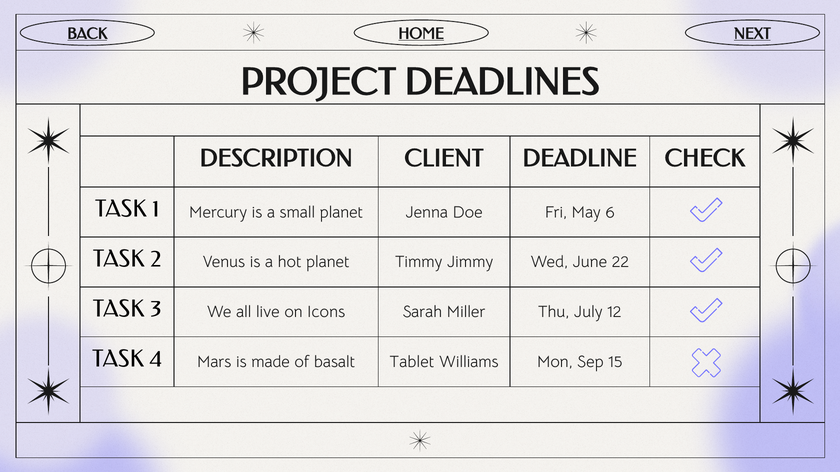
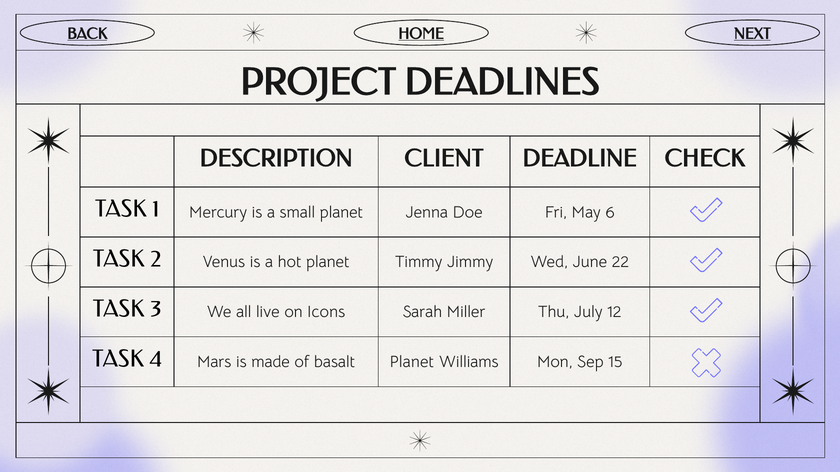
basalt Tablet: Tablet -> Planet
